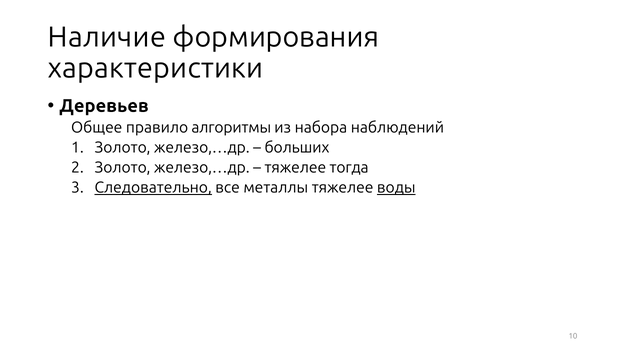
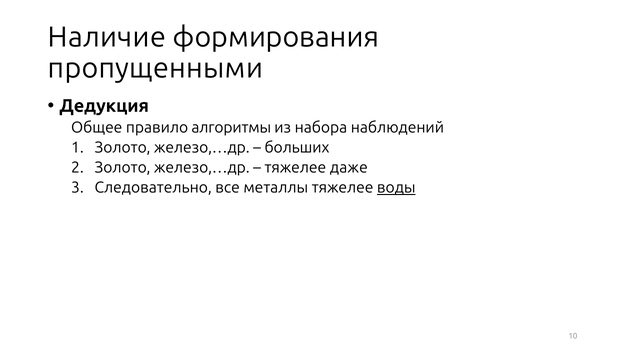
характеристики: характеристики -> пропущенными
Деревьев: Деревьев -> Дедукция
тогда: тогда -> даже
Следовательно underline: present -> none
